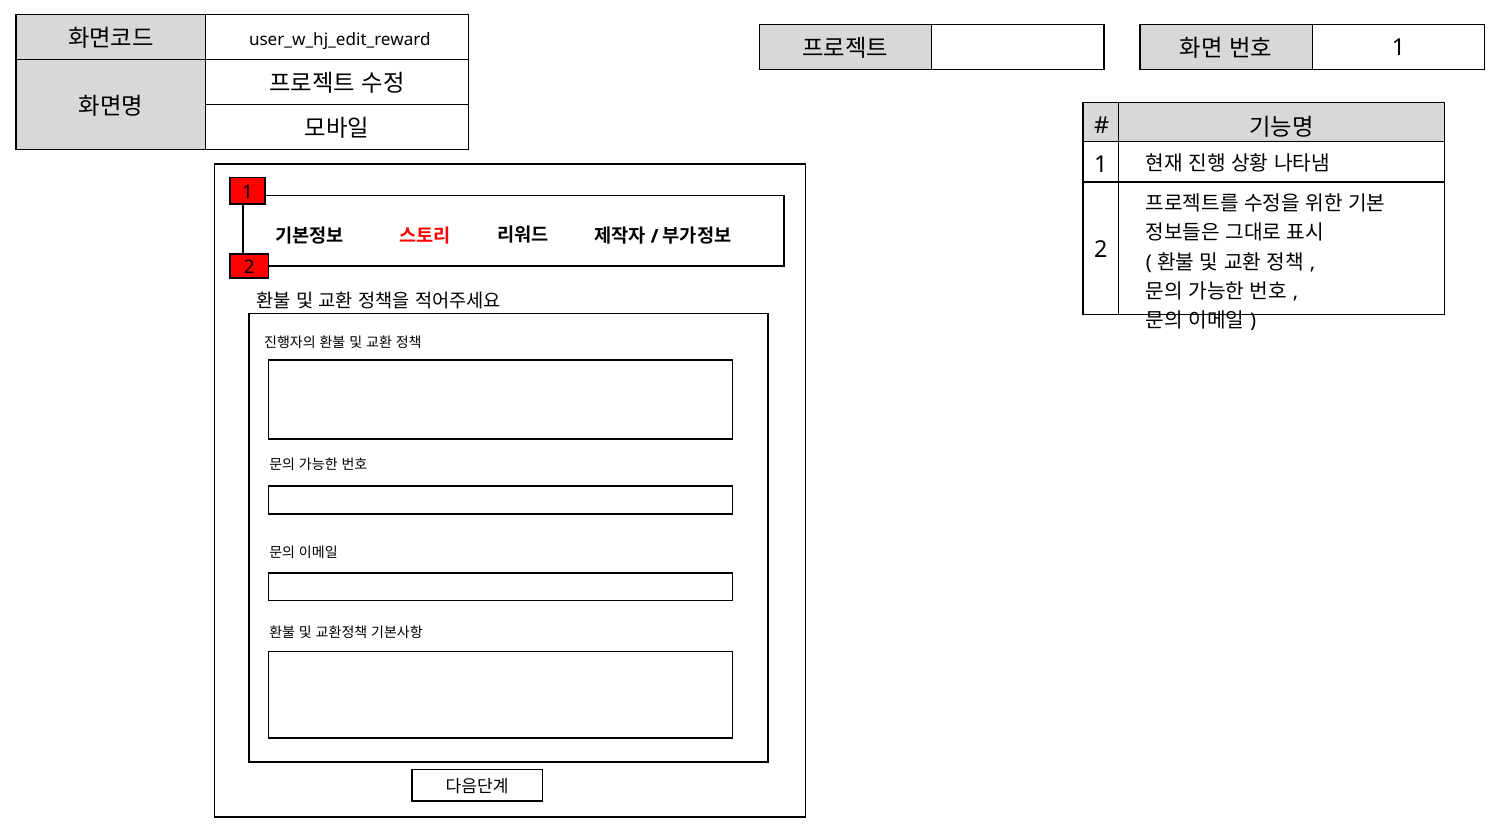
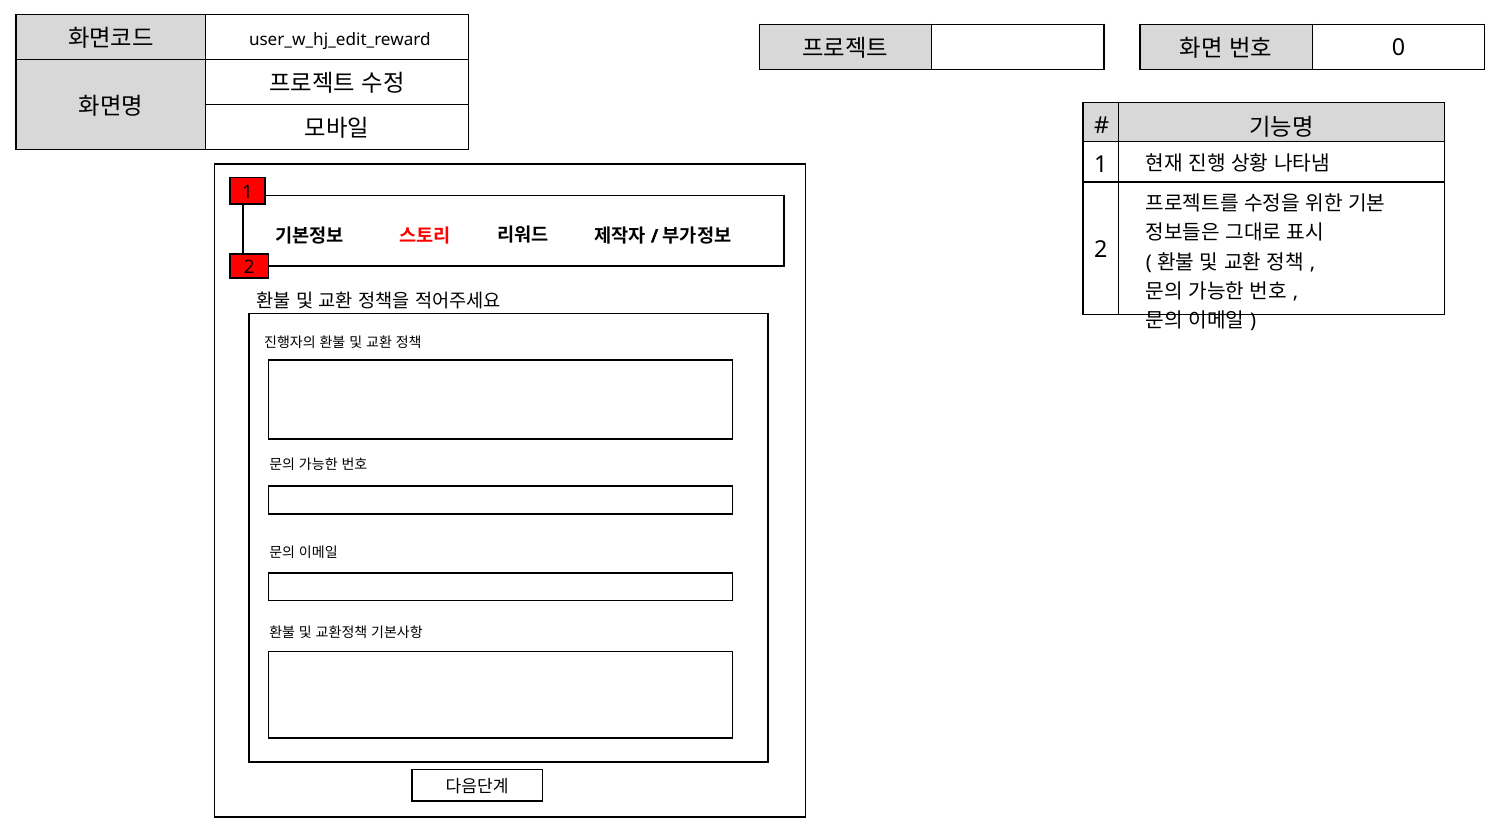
1 at (1399, 48): 1 -> 0
